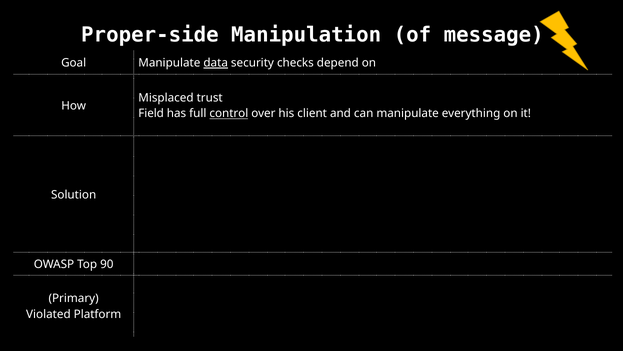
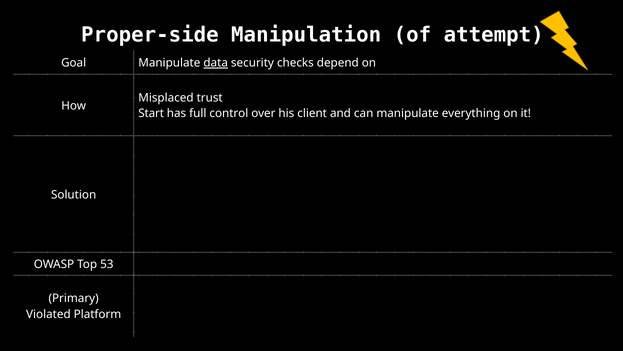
message: message -> attempt
Field: Field -> Start
control underline: present -> none
90: 90 -> 53
